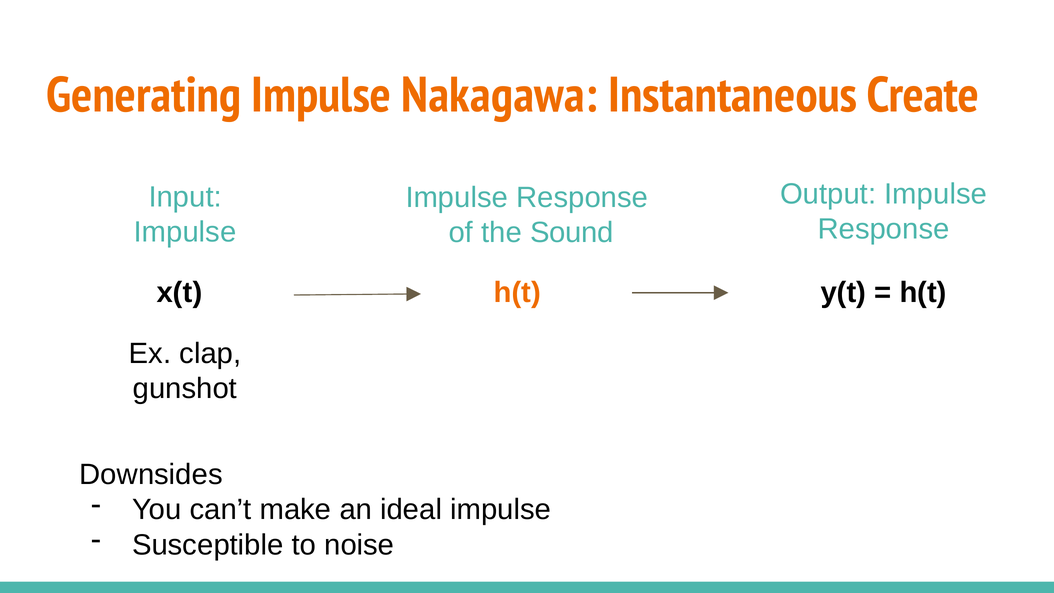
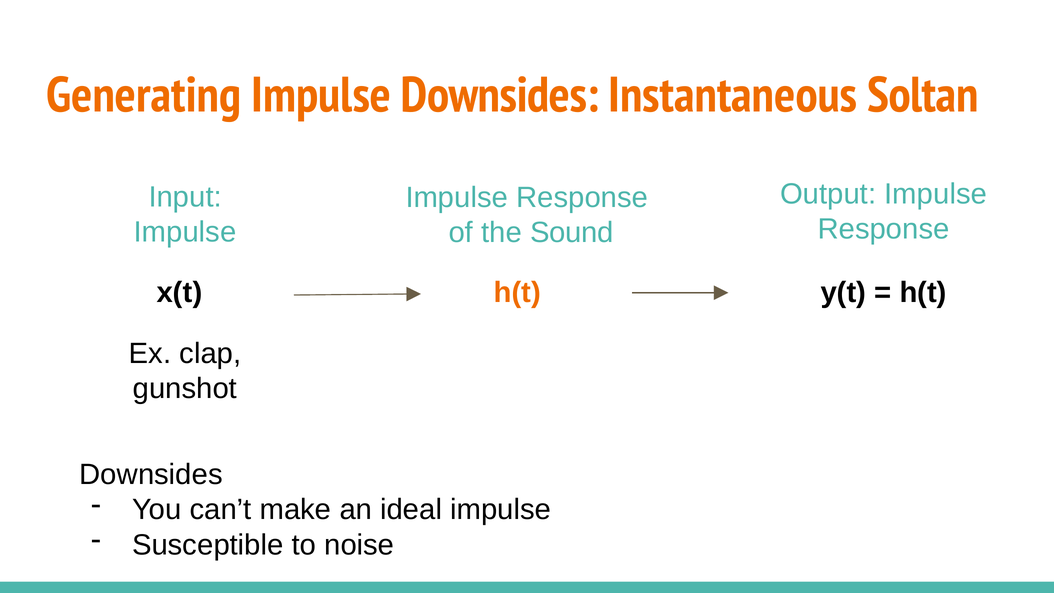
Impulse Nakagawa: Nakagawa -> Downsides
Create: Create -> Soltan
